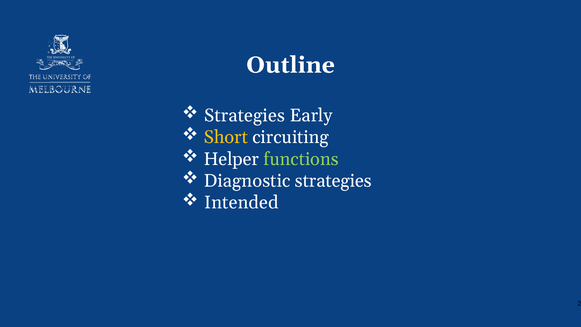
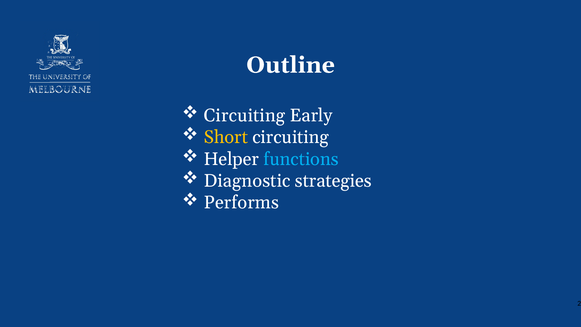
Strategies at (245, 115): Strategies -> Circuiting
functions colour: light green -> light blue
Intended: Intended -> Performs
